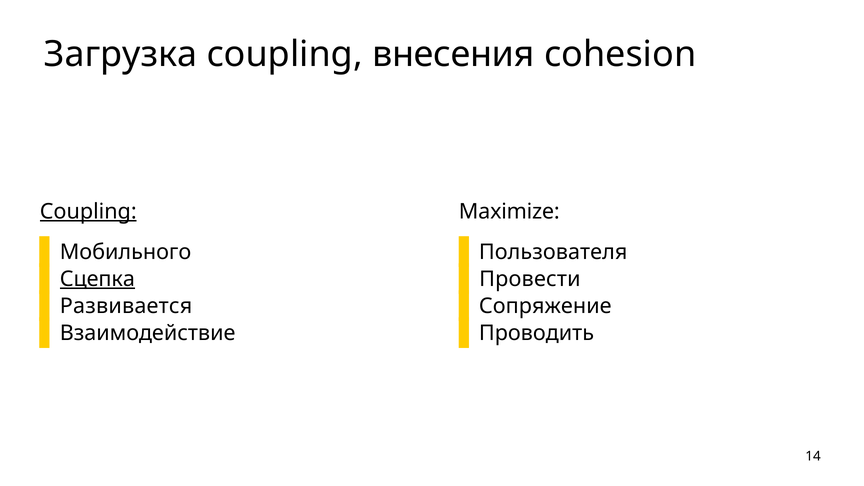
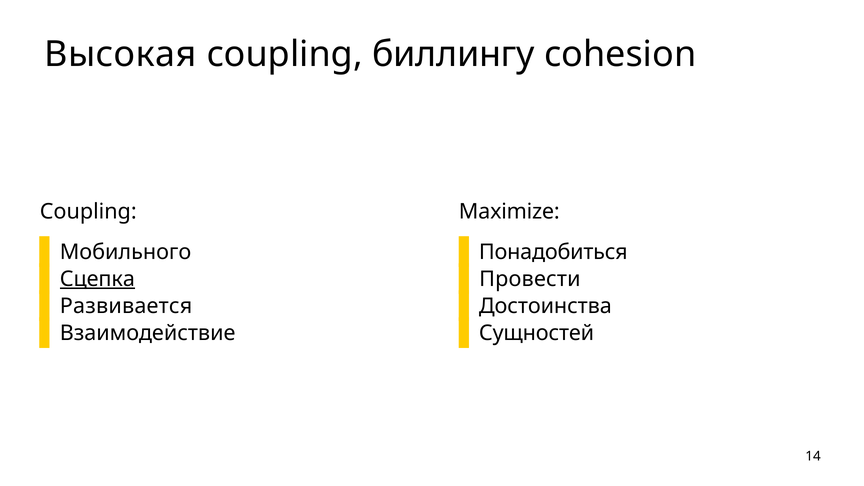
Загрузка: Загрузка -> Высокая
внесения: внесения -> биллингу
Coupling at (88, 212) underline: present -> none
Пользователя: Пользователя -> Понадобиться
Сопряжение: Сопряжение -> Достоинства
Проводить: Проводить -> Сущностей
